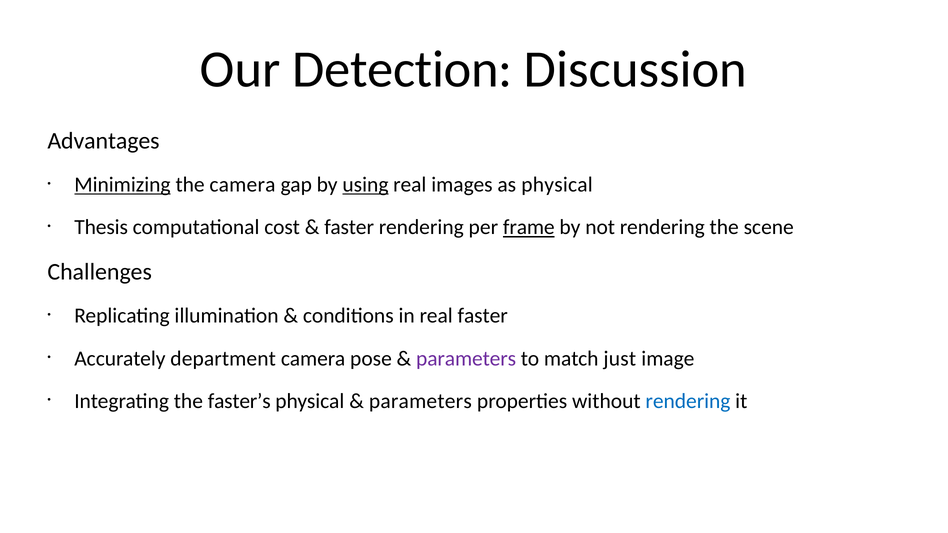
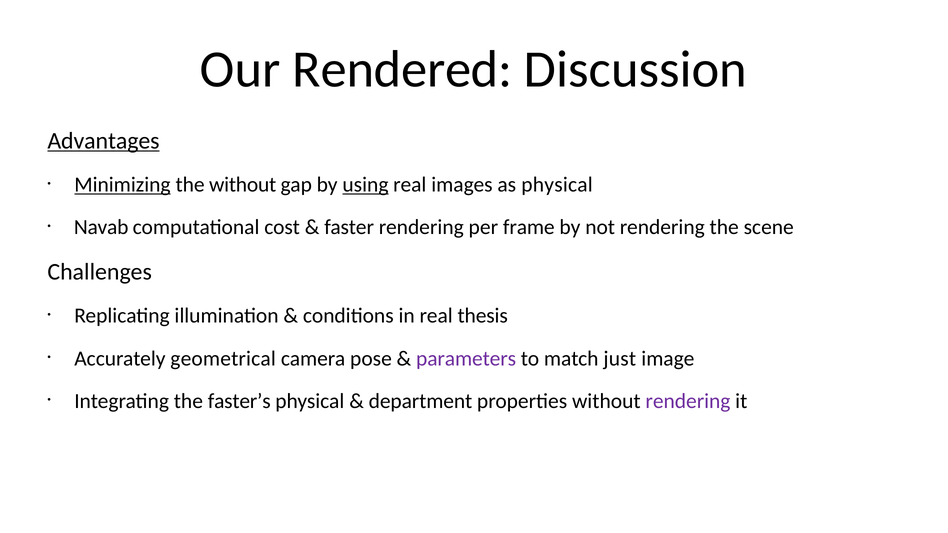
Detection: Detection -> Rendered
Advantages underline: none -> present
the camera: camera -> without
Thesis: Thesis -> Navab
frame underline: present -> none
real faster: faster -> thesis
department: department -> geometrical
parameters at (420, 401): parameters -> department
rendering at (688, 401) colour: blue -> purple
